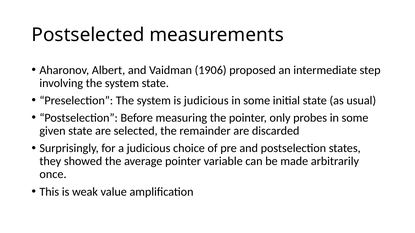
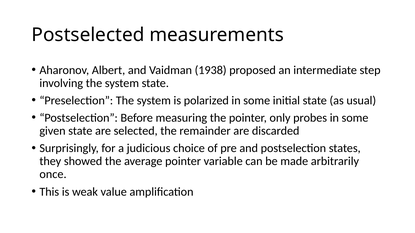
1906: 1906 -> 1938
is judicious: judicious -> polarized
